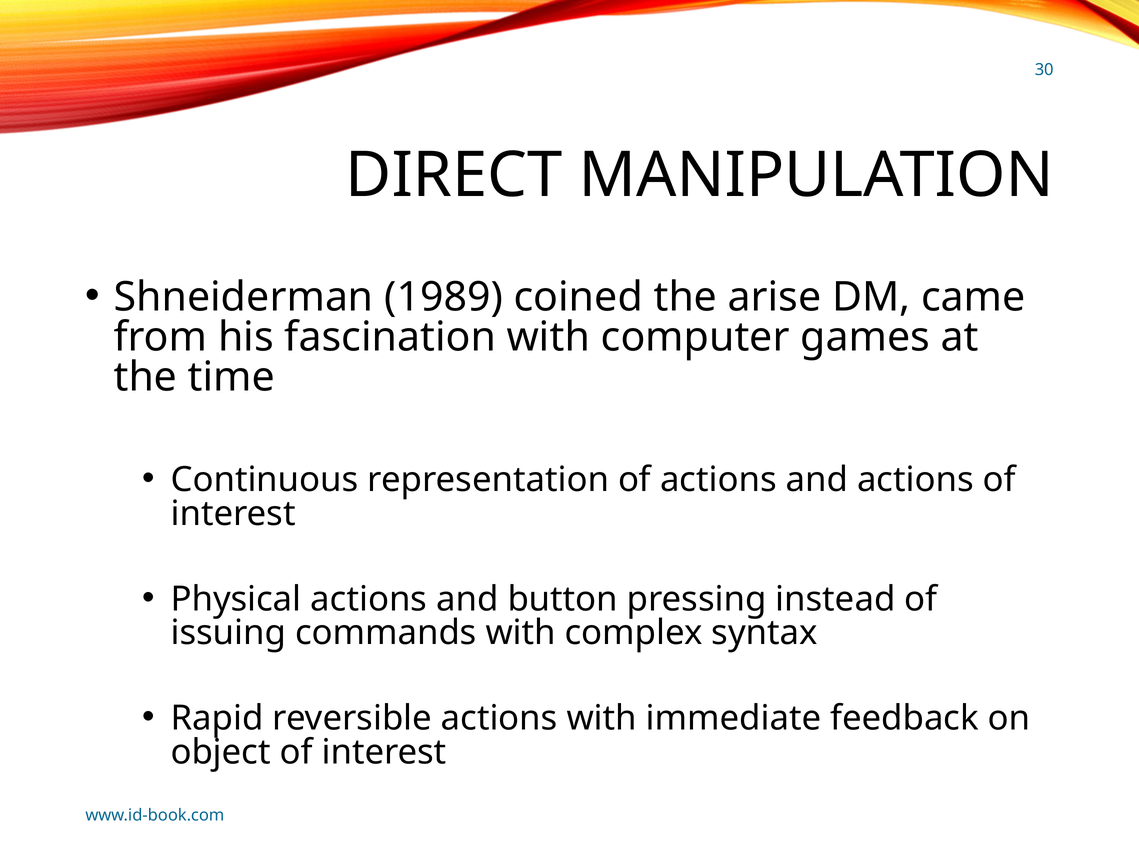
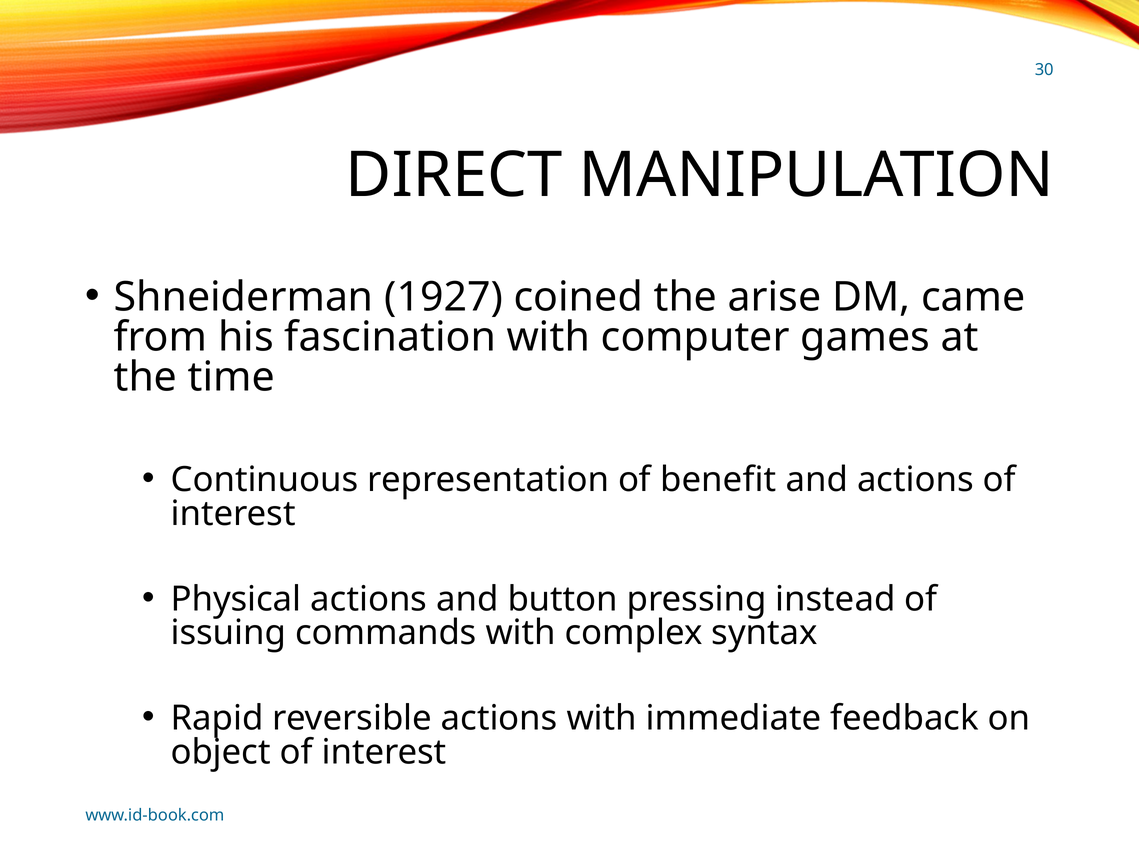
1989: 1989 -> 1927
of actions: actions -> benefit
